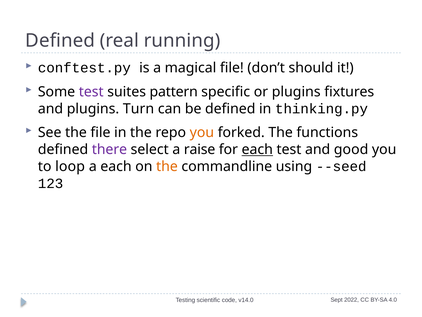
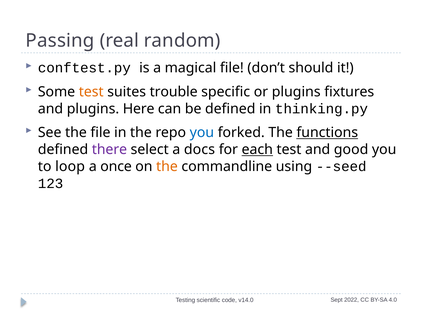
Defined at (60, 41): Defined -> Passing
running: running -> random
test at (91, 92) colour: purple -> orange
pattern: pattern -> trouble
Turn: Turn -> Here
you at (202, 132) colour: orange -> blue
functions underline: none -> present
raise: raise -> docs
a each: each -> once
